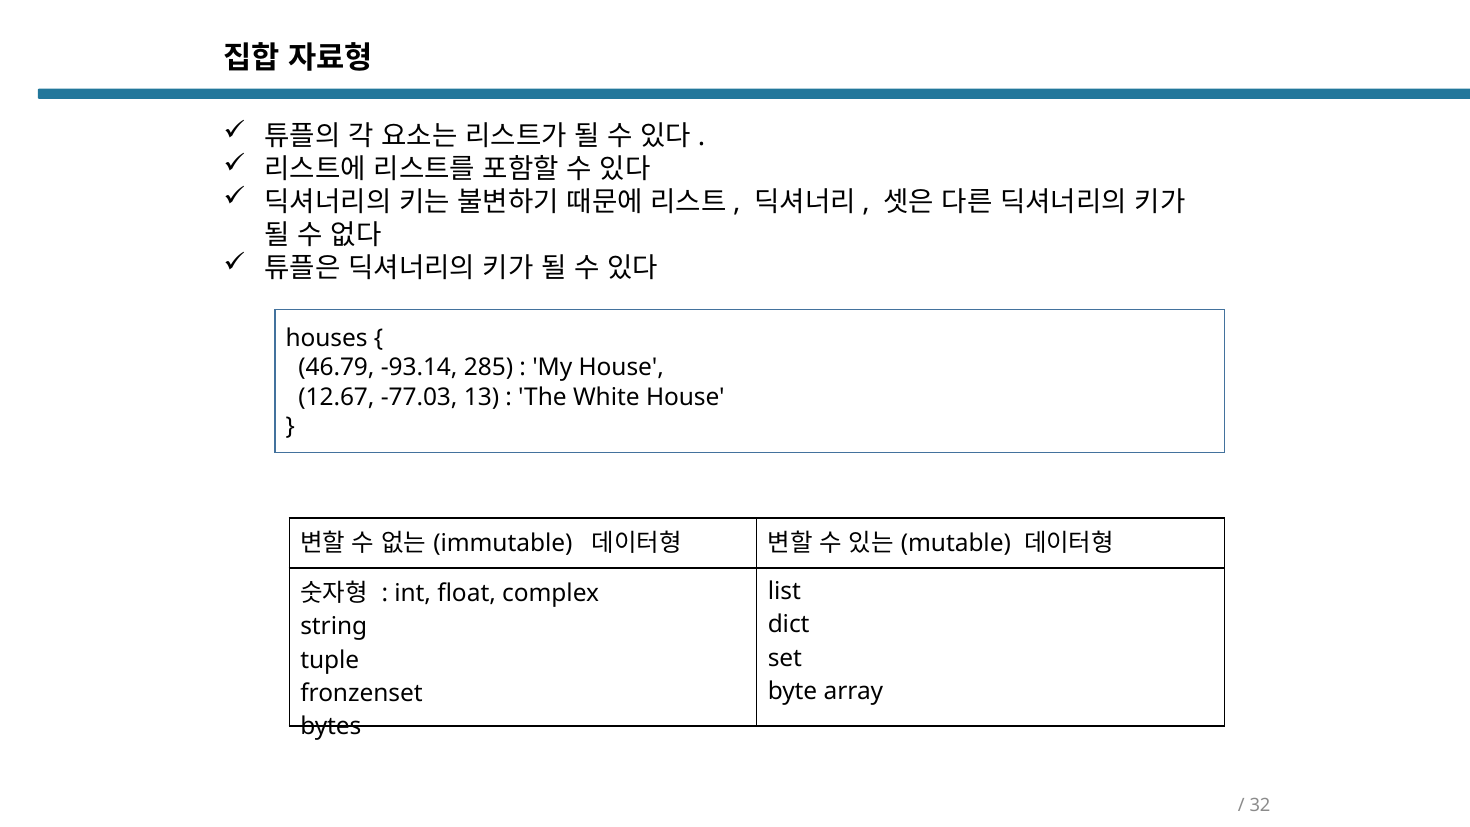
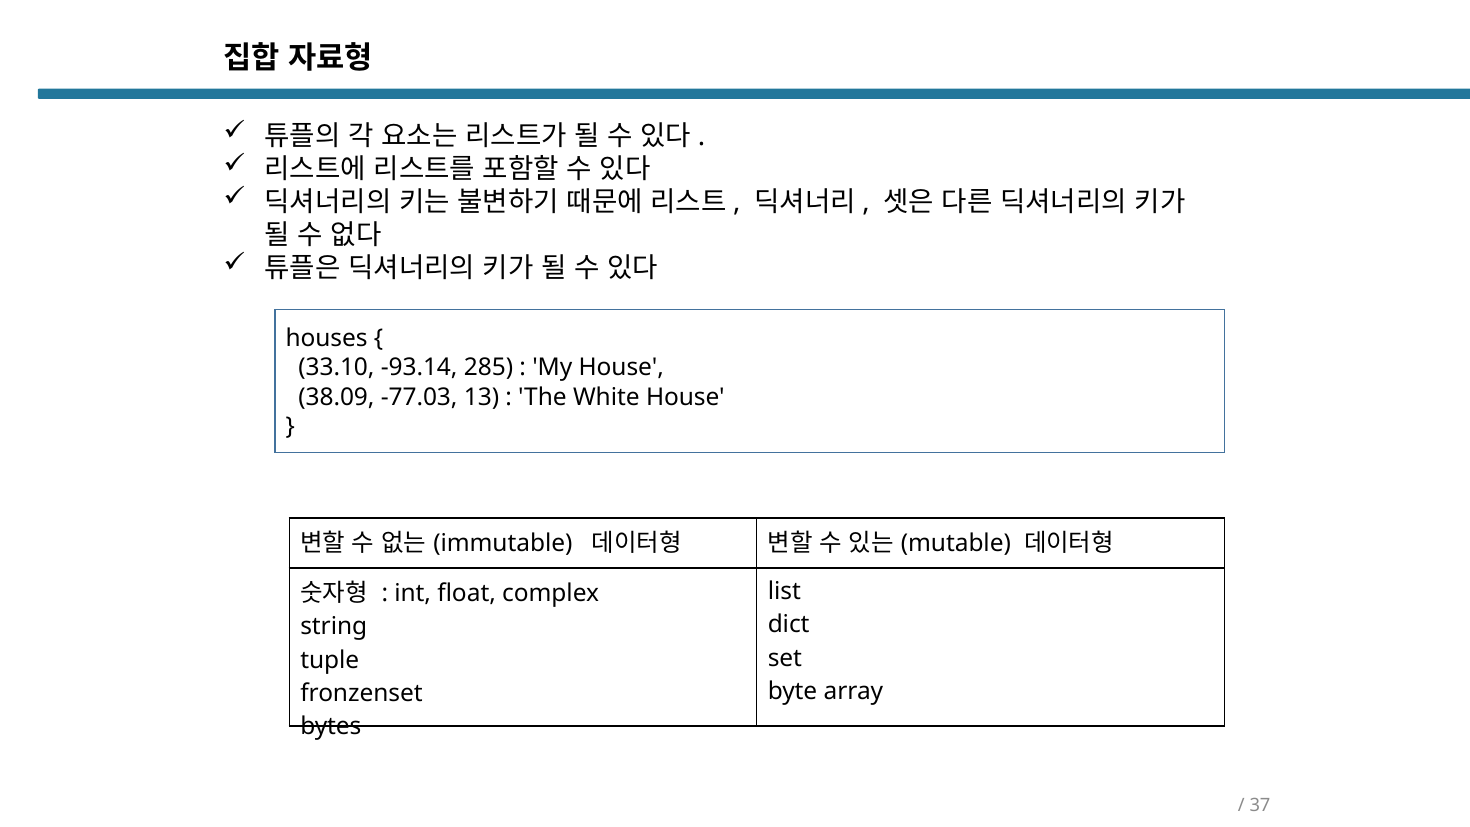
46.79: 46.79 -> 33.10
12.67: 12.67 -> 38.09
32: 32 -> 37
